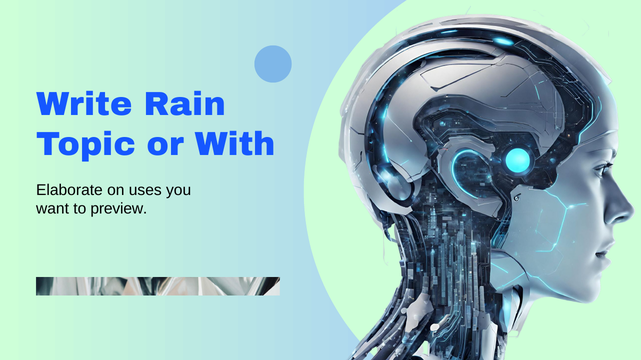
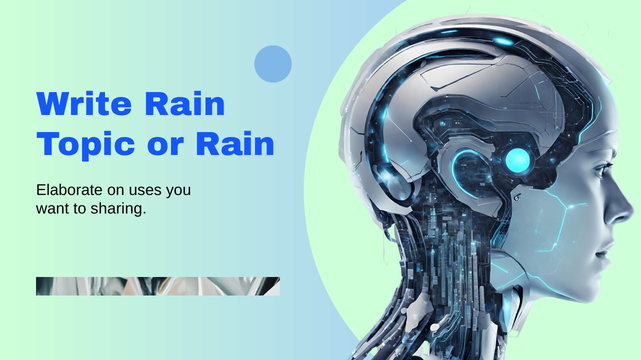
or With: With -> Rain
preview: preview -> sharing
